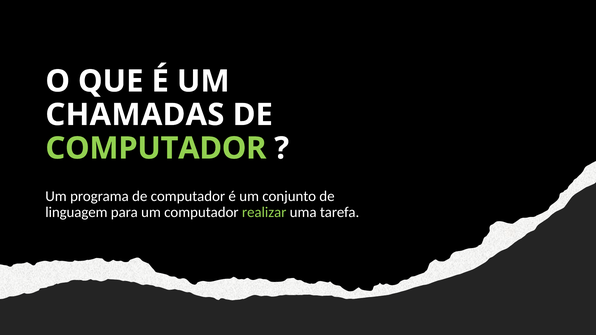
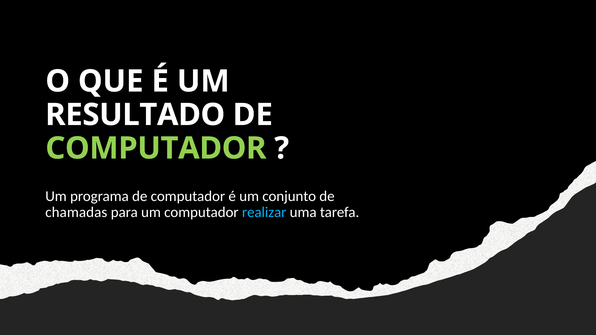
CHAMADAS: CHAMADAS -> RESULTADO
linguagem: linguagem -> chamadas
realizar colour: light green -> light blue
